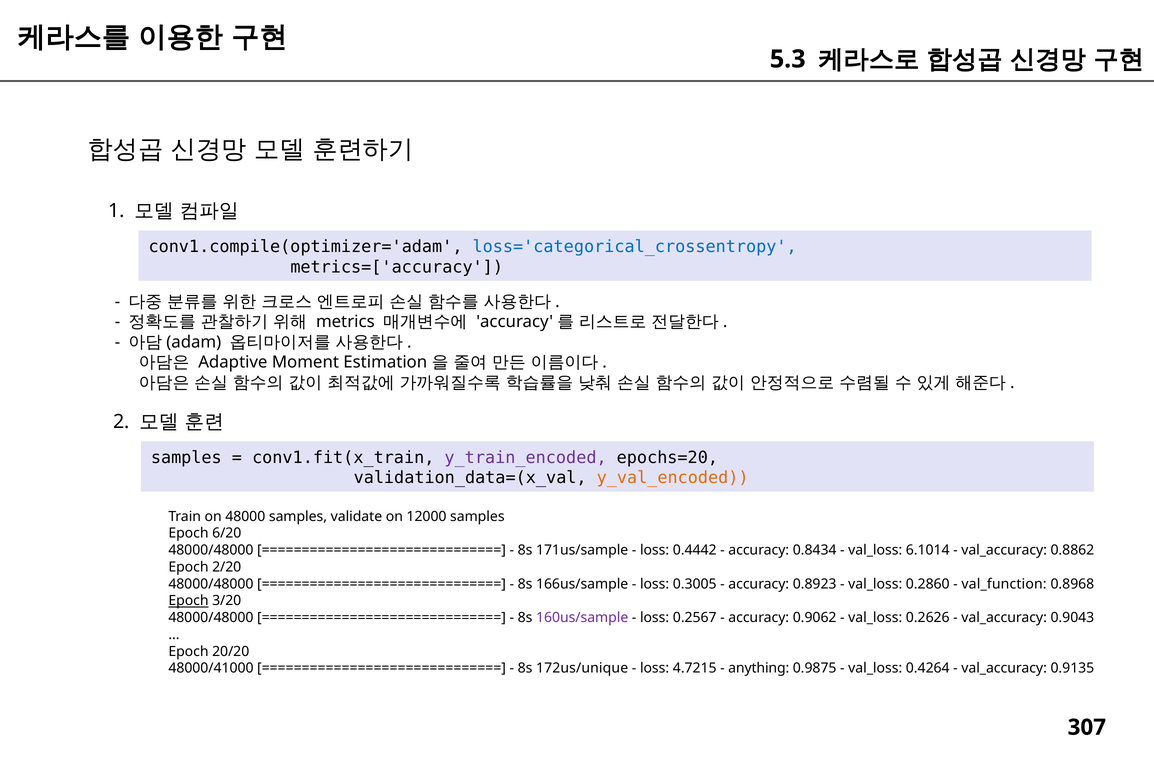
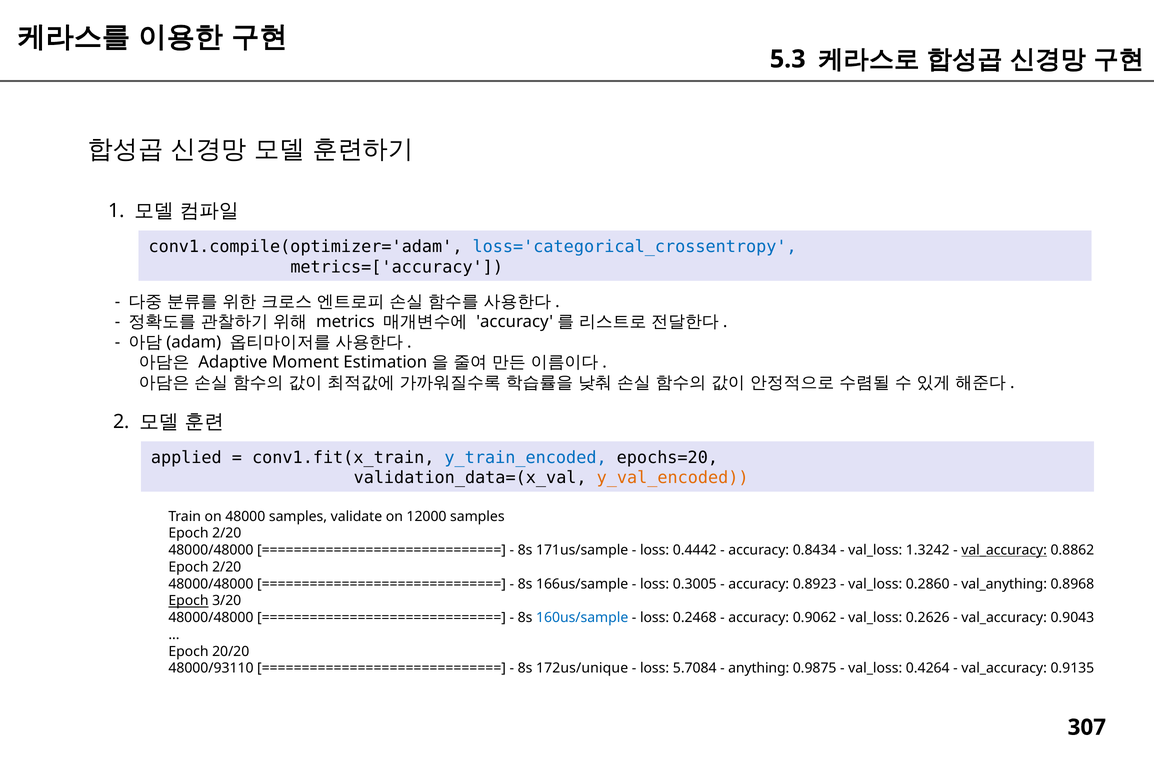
samples at (186, 458): samples -> applied
y_train_encoded colour: purple -> blue
6/20 at (227, 533): 6/20 -> 2/20
6.1014: 6.1014 -> 1.3242
val_accuracy at (1004, 550) underline: none -> present
val_function: val_function -> val_anything
160us/sample colour: purple -> blue
0.2567: 0.2567 -> 0.2468
48000/41000: 48000/41000 -> 48000/93110
4.7215: 4.7215 -> 5.7084
